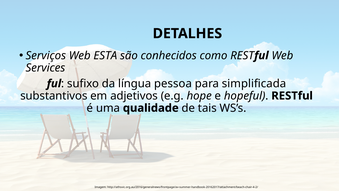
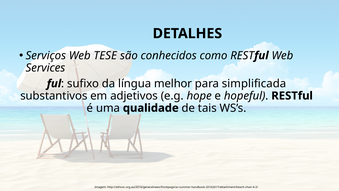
ESTA: ESTA -> TESE
pessoa: pessoa -> melhor
